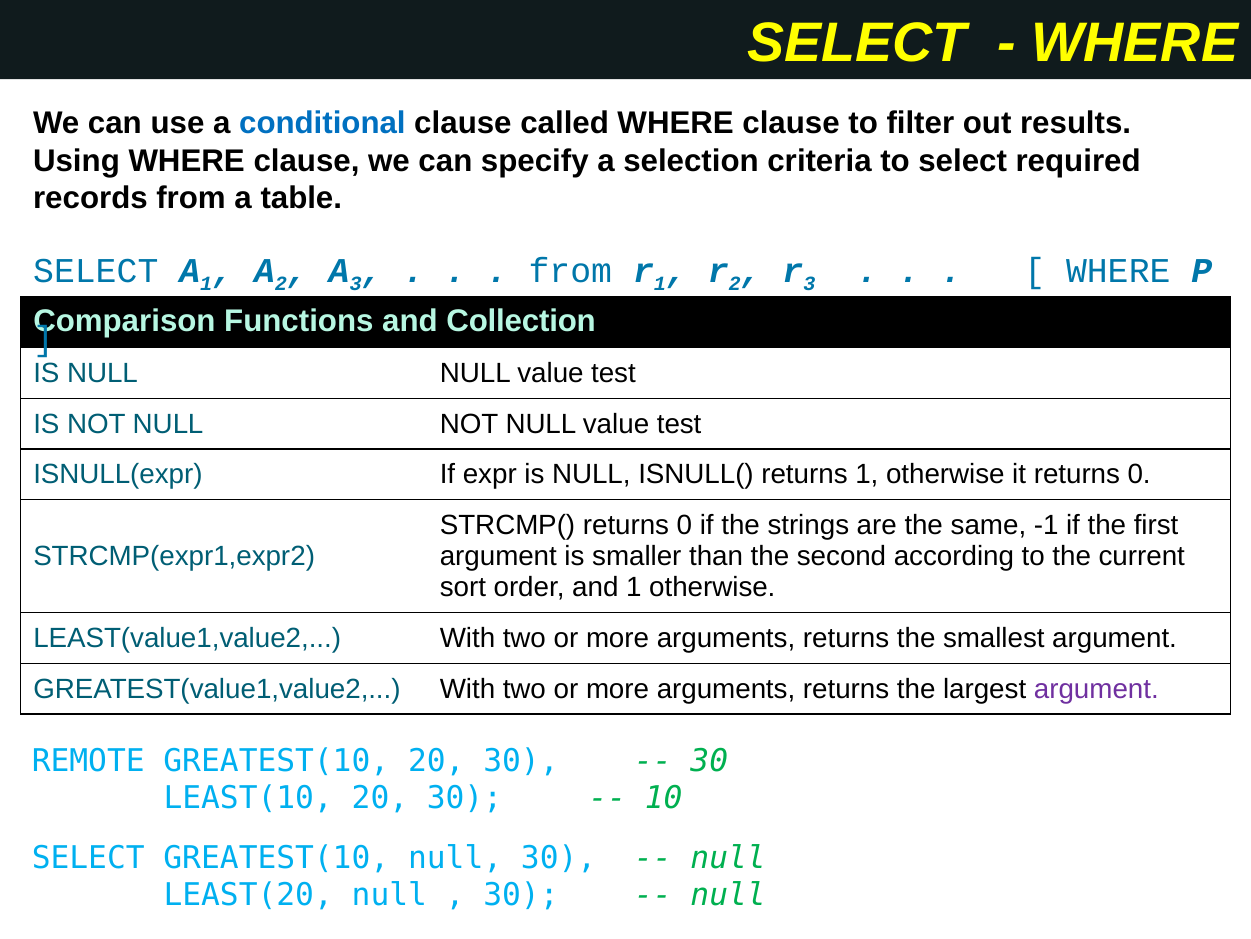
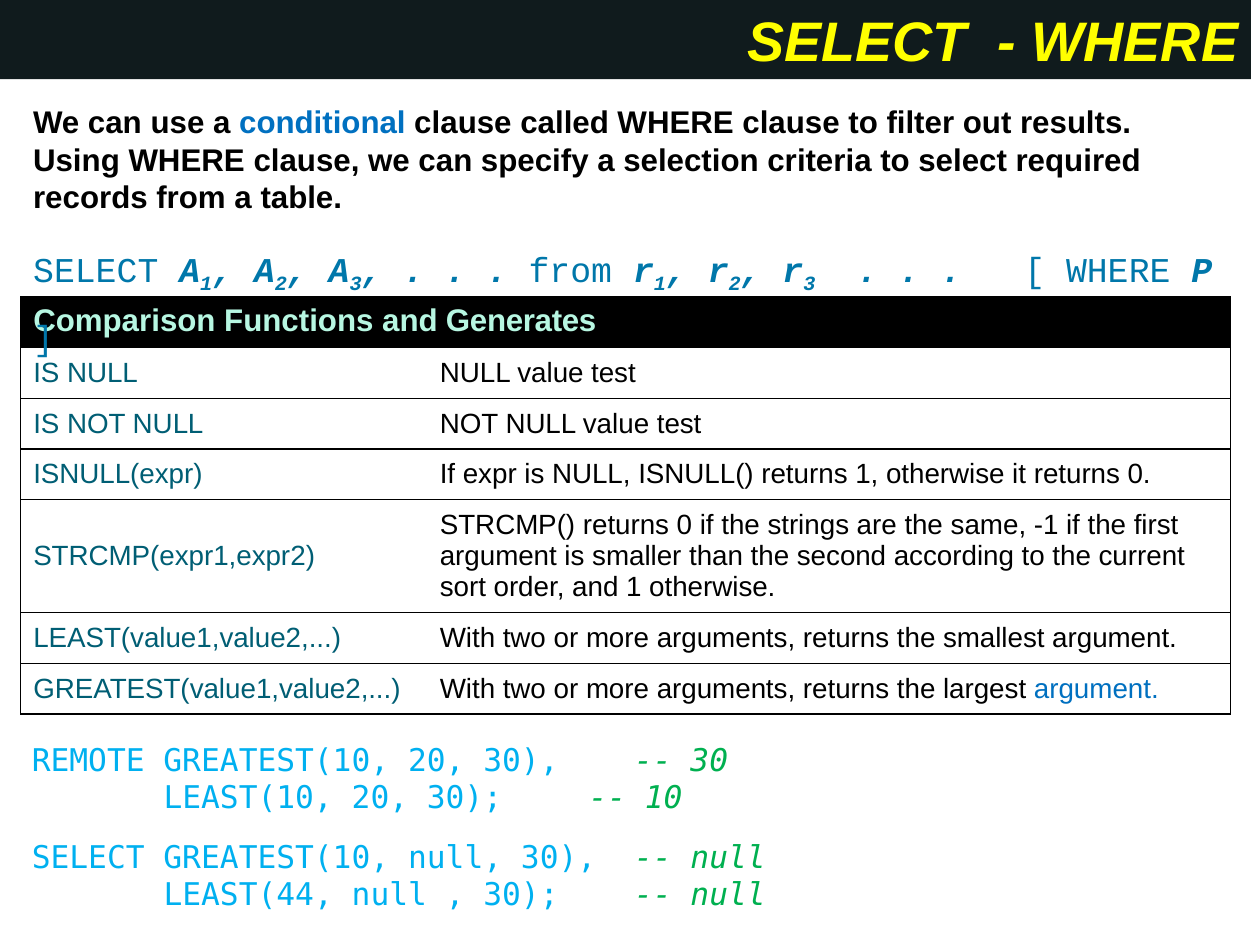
Collection: Collection -> Generates
argument at (1096, 688) colour: purple -> blue
LEAST(20: LEAST(20 -> LEAST(44
